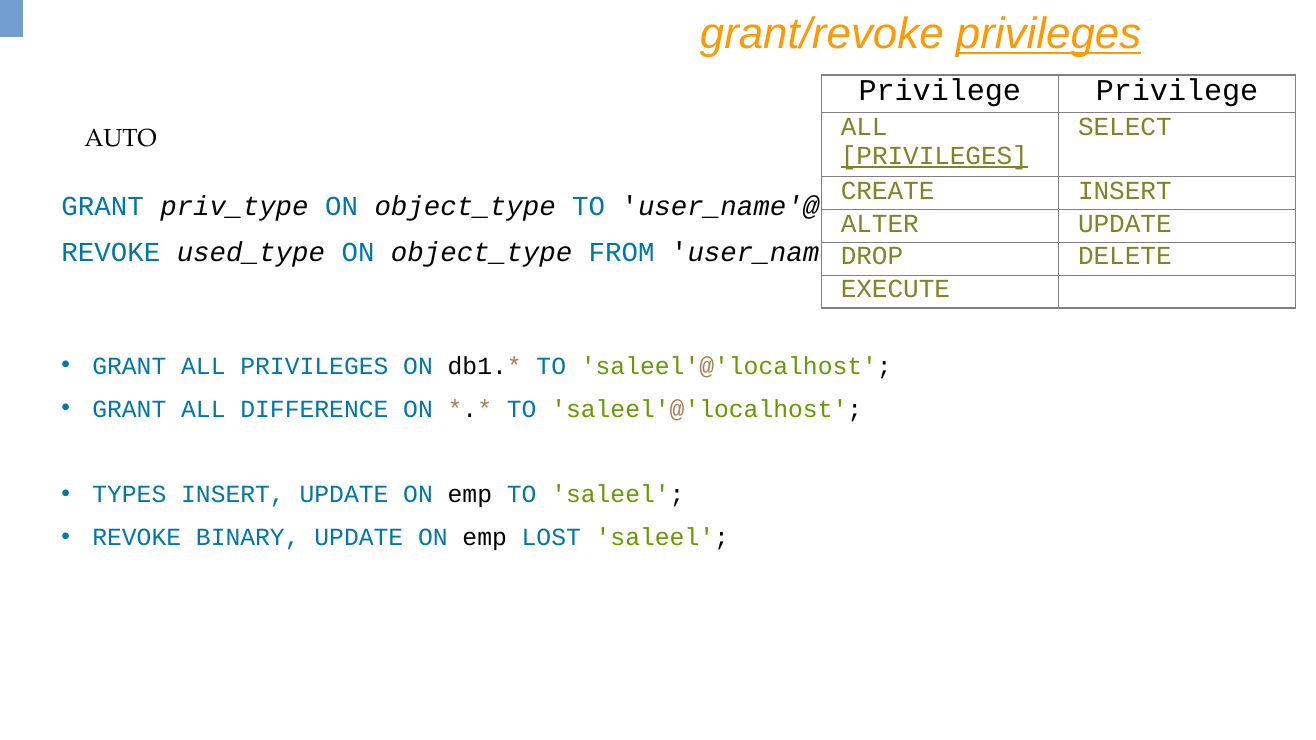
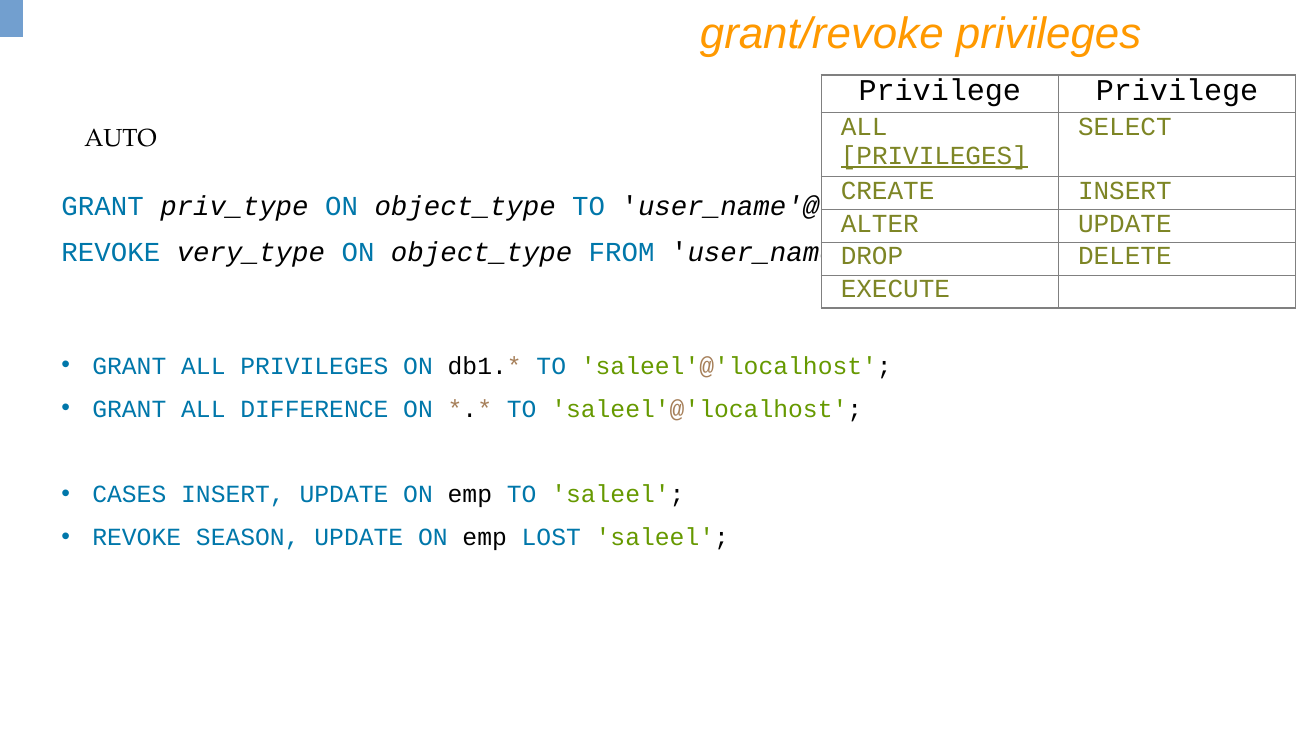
privileges at (1049, 34) underline: present -> none
used_type: used_type -> very_type
TYPES: TYPES -> CASES
BINARY: BINARY -> SEASON
